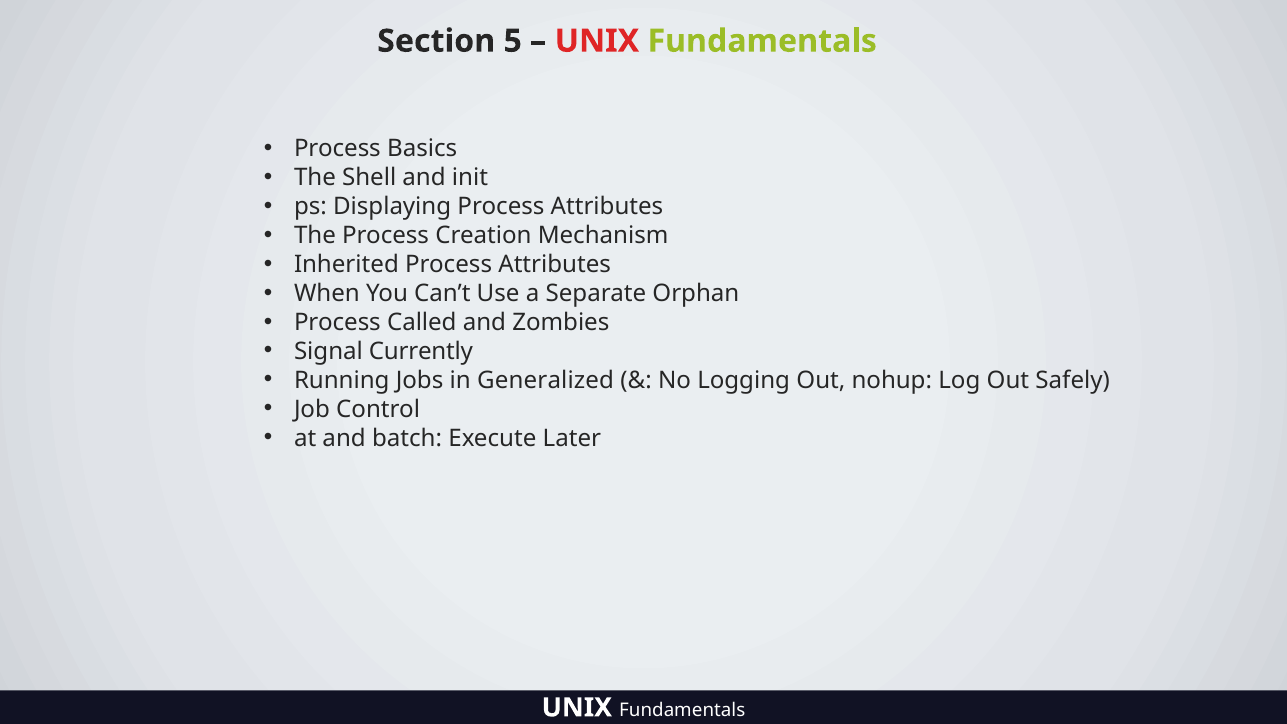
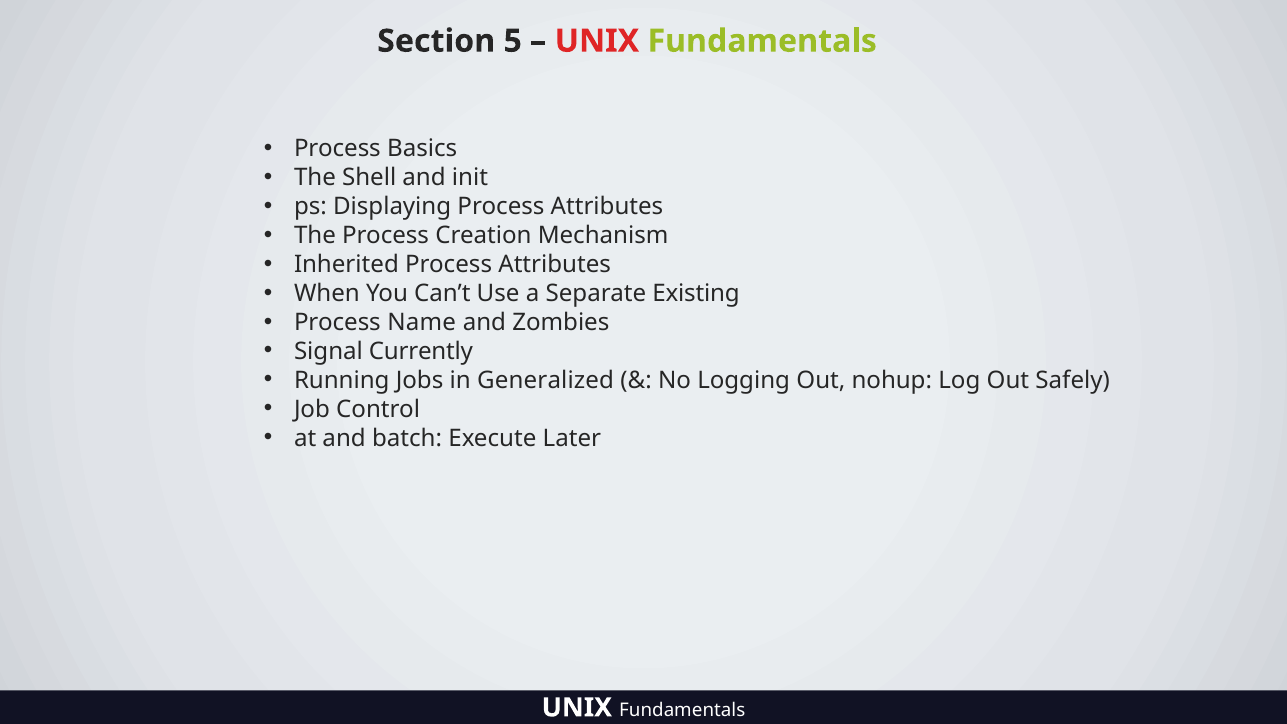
Orphan: Orphan -> Existing
Called: Called -> Name
